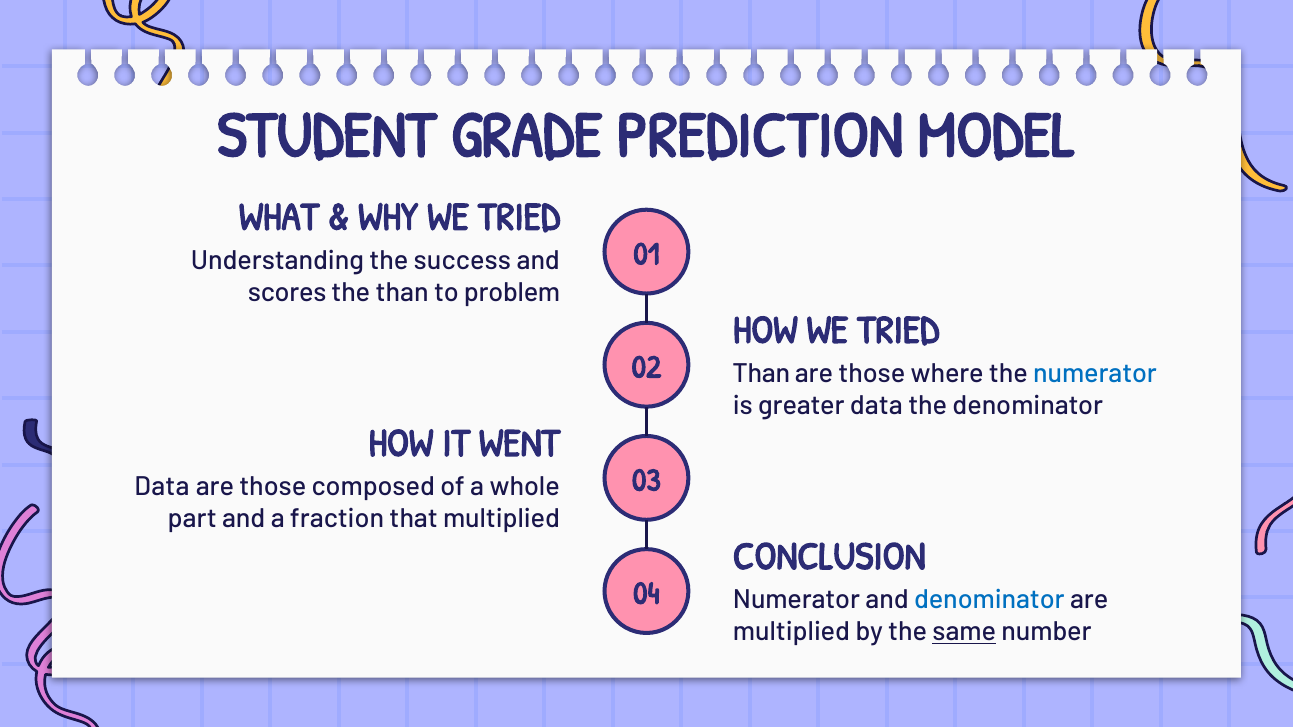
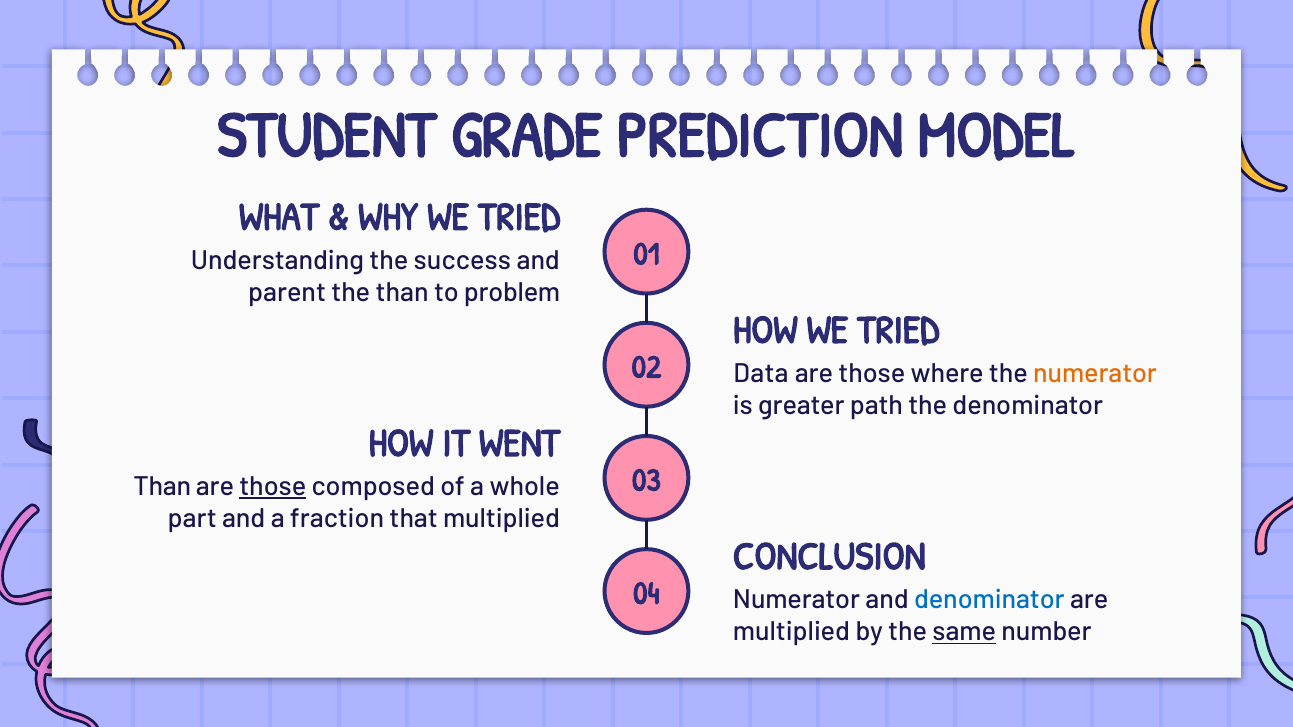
scores: scores -> parent
Than at (761, 374): Than -> Data
numerator at (1095, 374) colour: blue -> orange
greater data: data -> path
Data at (162, 487): Data -> Than
those at (273, 487) underline: none -> present
